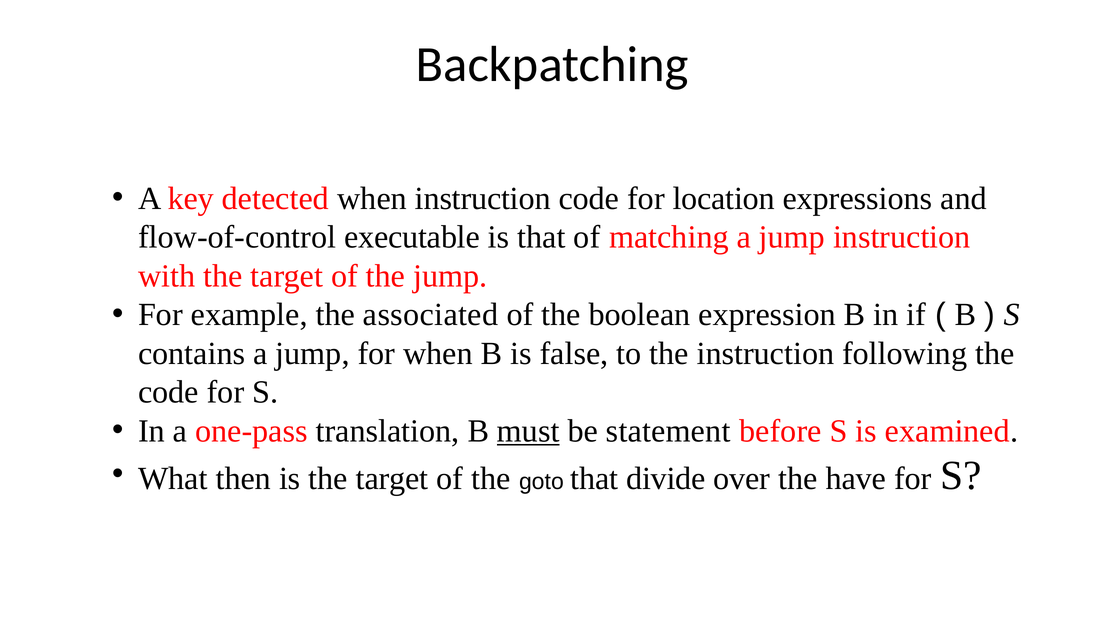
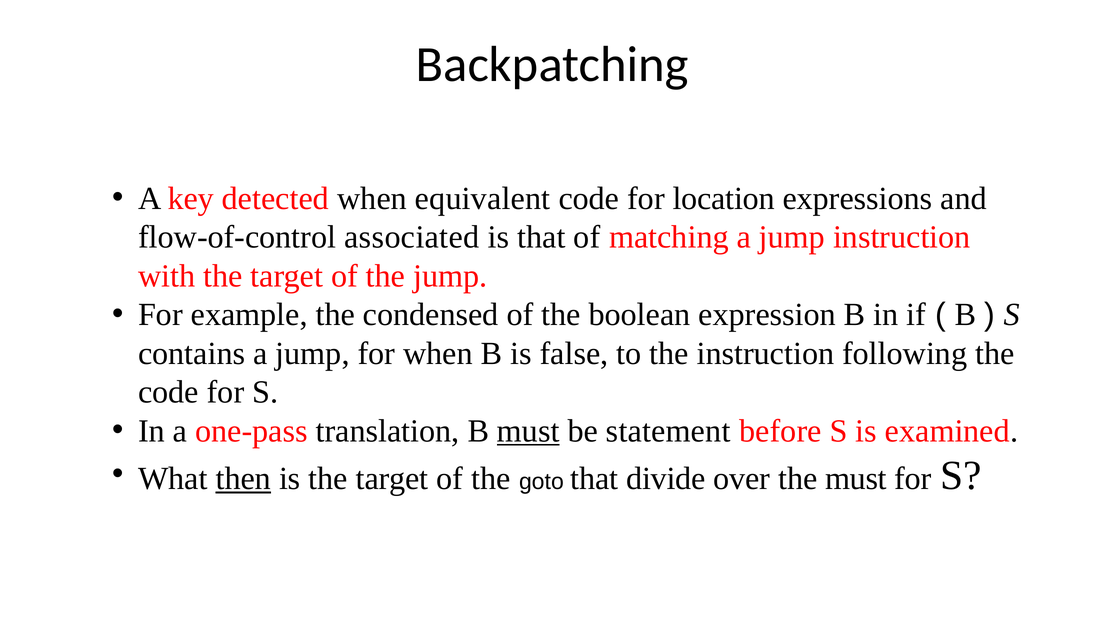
when instruction: instruction -> equivalent
executable: executable -> associated
associated: associated -> condensed
then underline: none -> present
the have: have -> must
